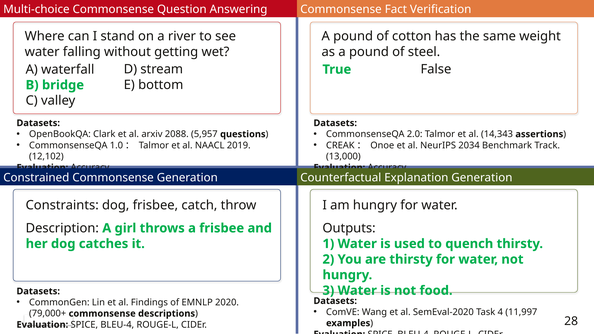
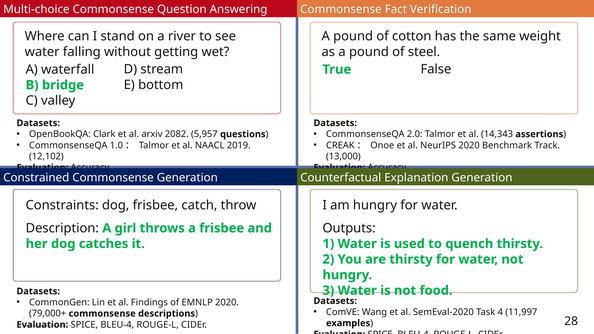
2088: 2088 -> 2082
NeurIPS 2034: 2034 -> 2020
